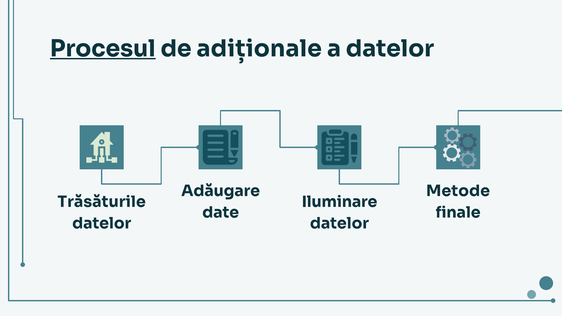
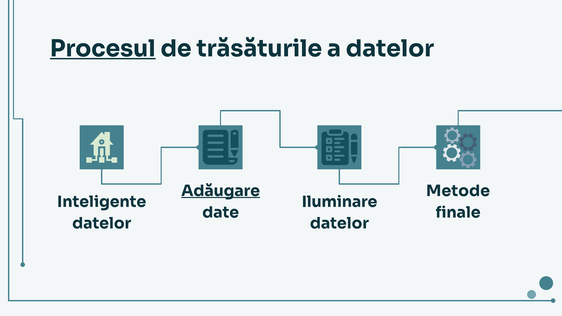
adiționale: adiționale -> trăsăturile
Adăugare underline: none -> present
Trăsăturile: Trăsăturile -> Inteligente
